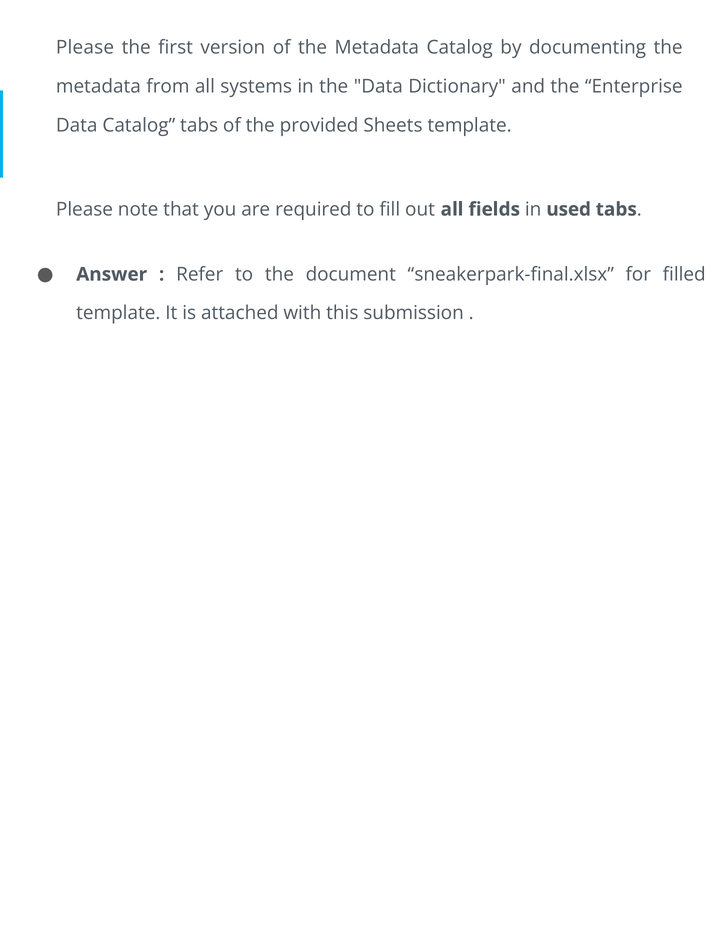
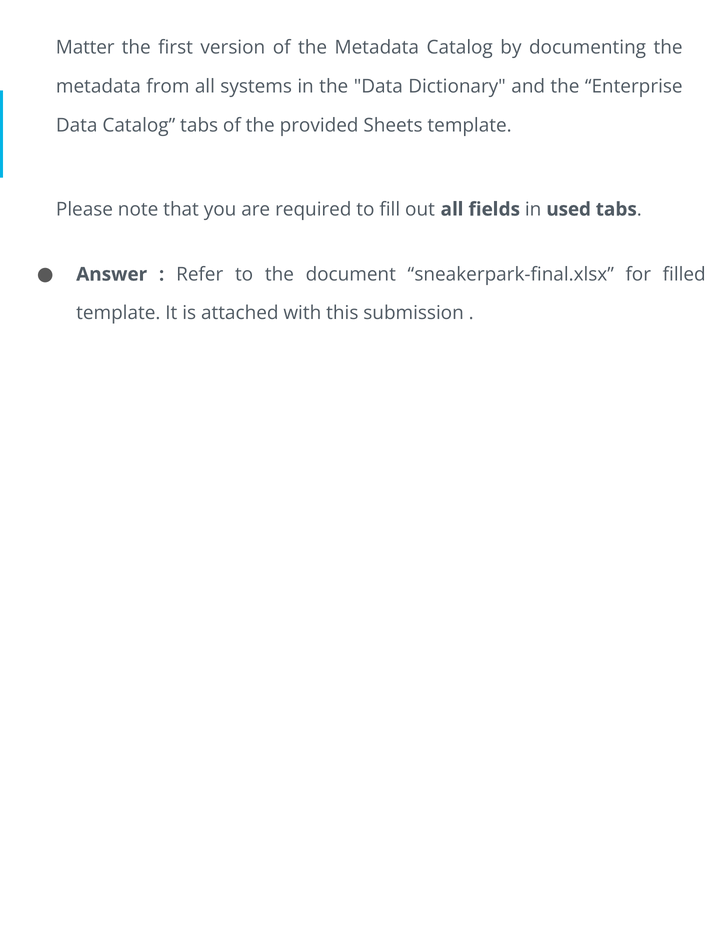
Please at (85, 48): Please -> Matter
